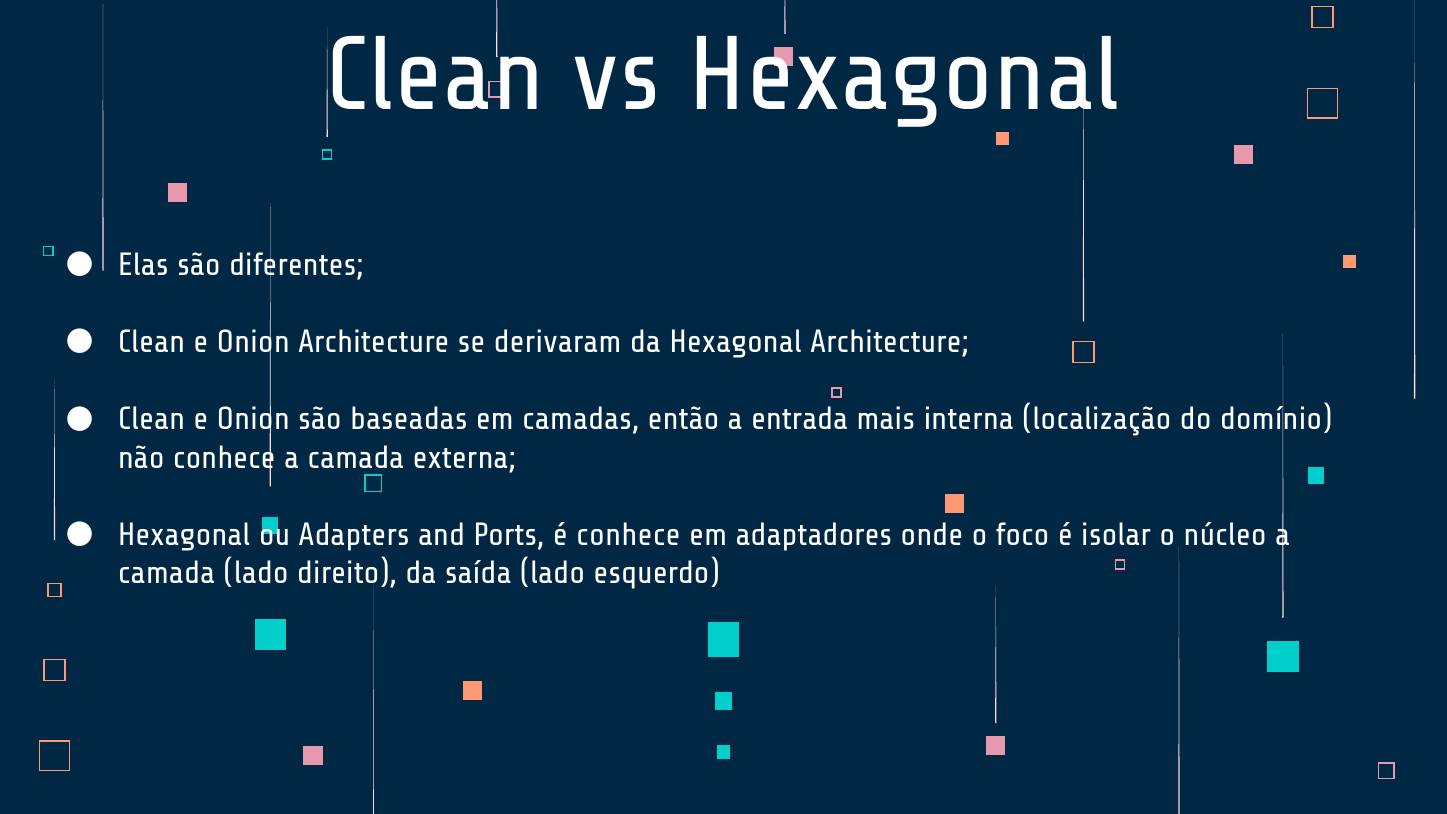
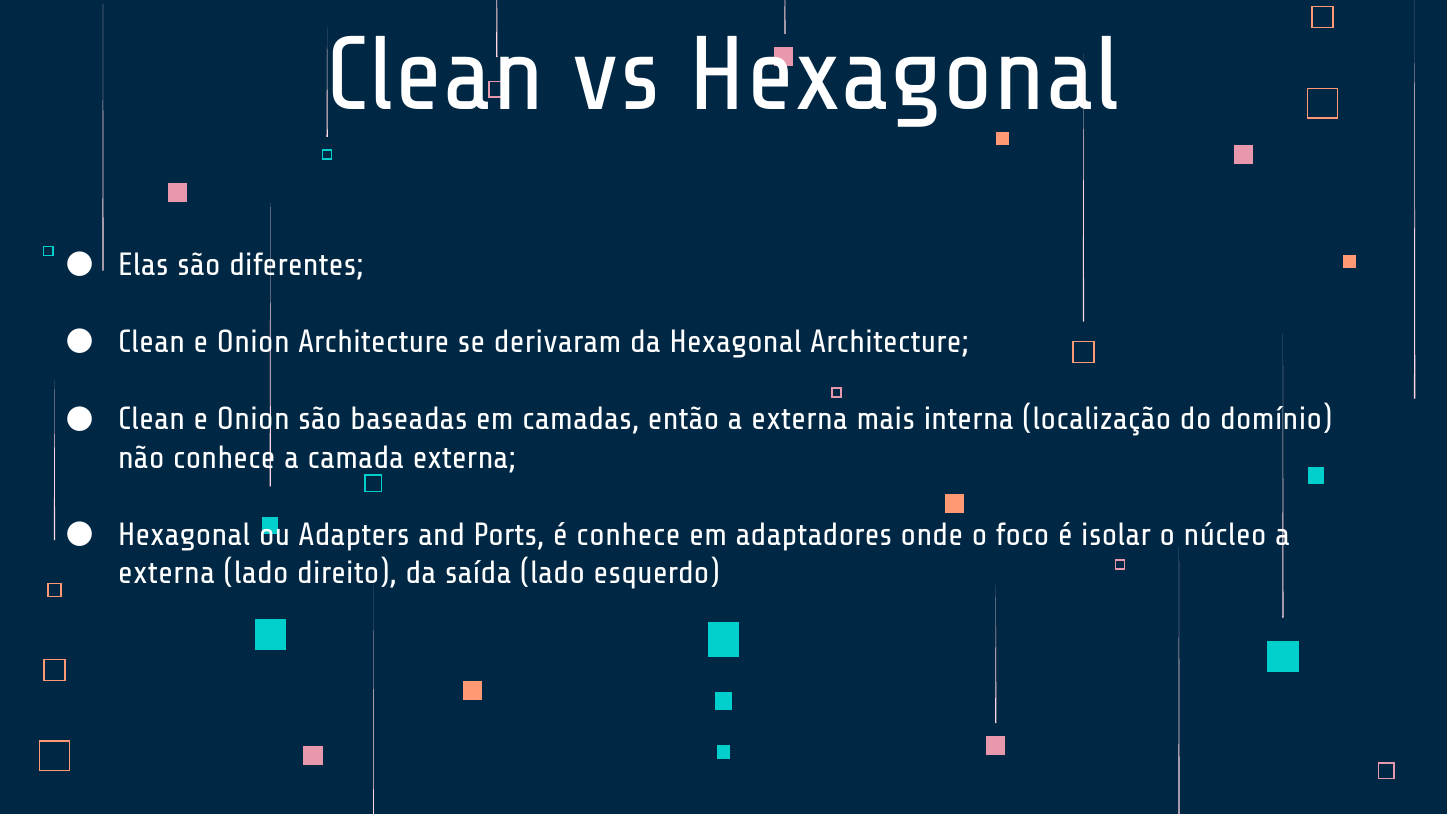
então a entrada: entrada -> externa
camada at (167, 573): camada -> externa
